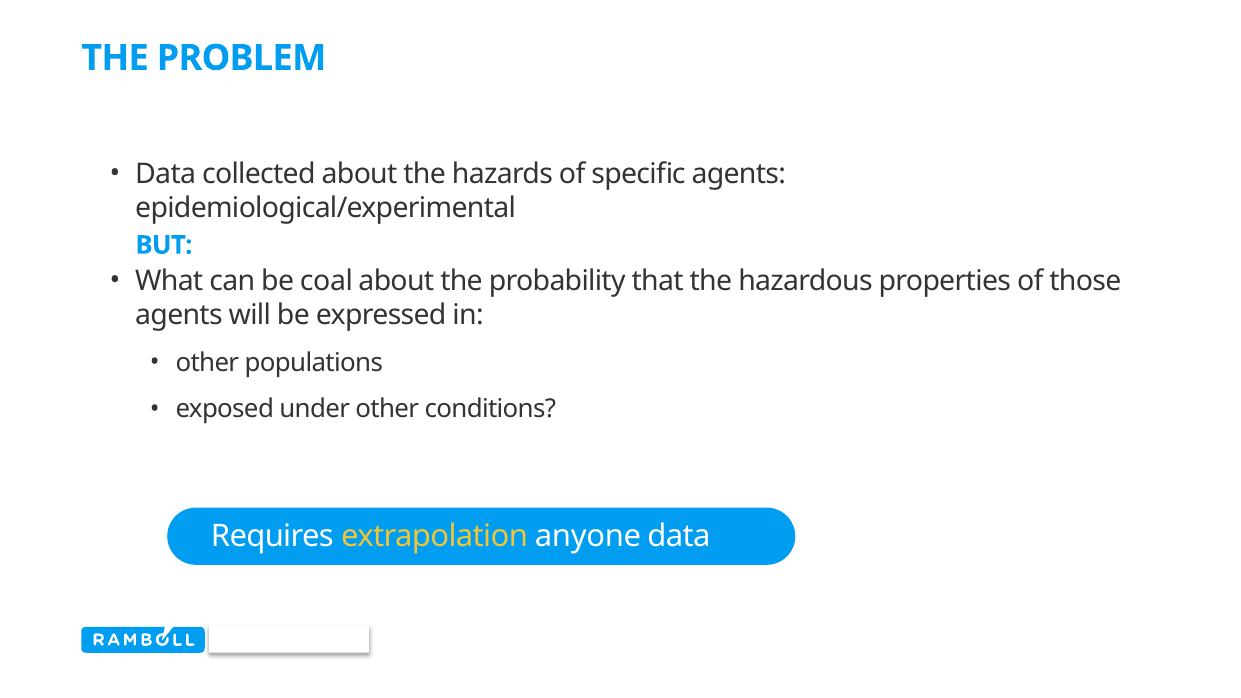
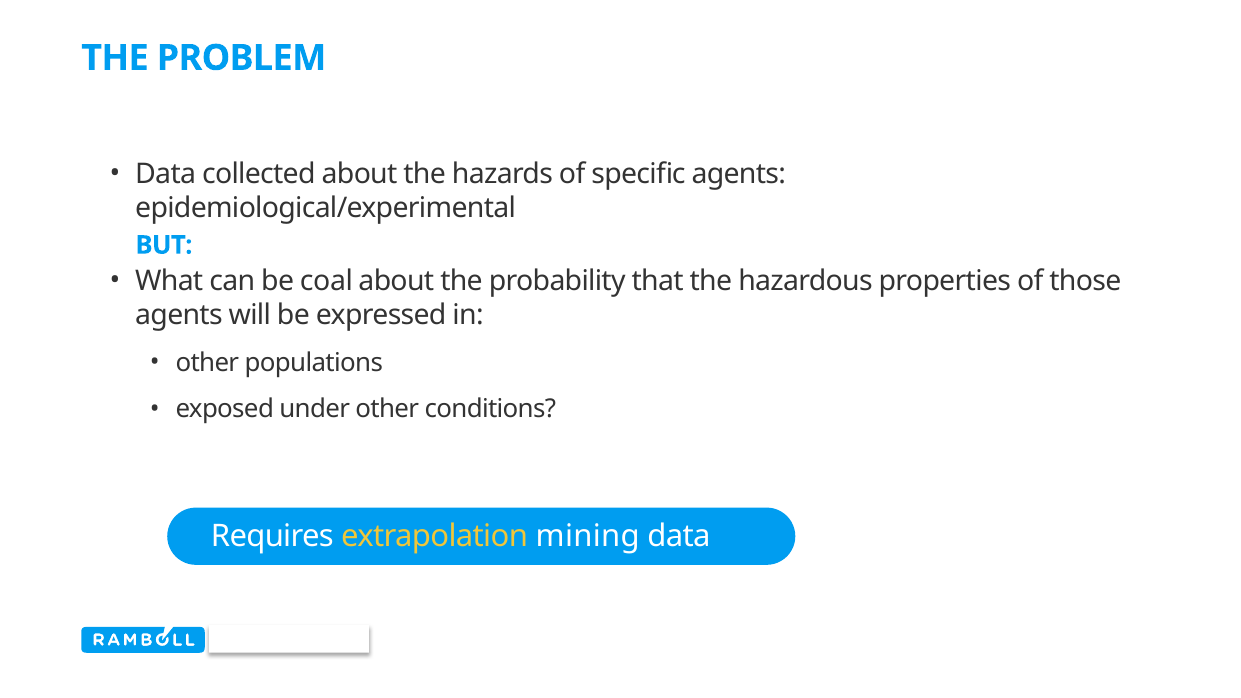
anyone: anyone -> mining
